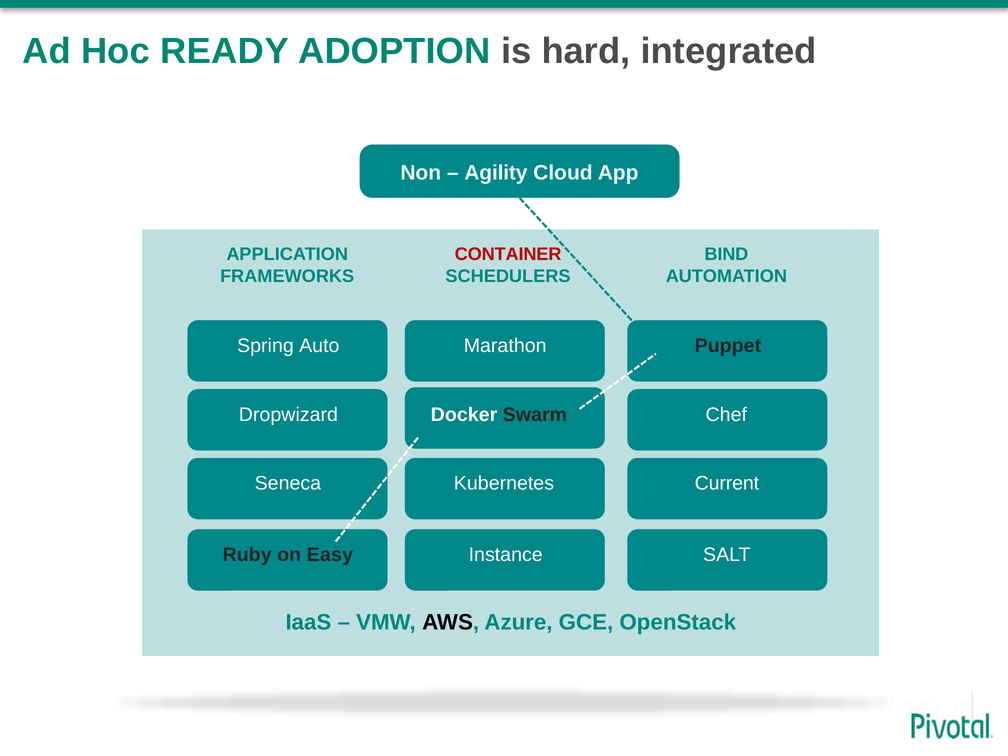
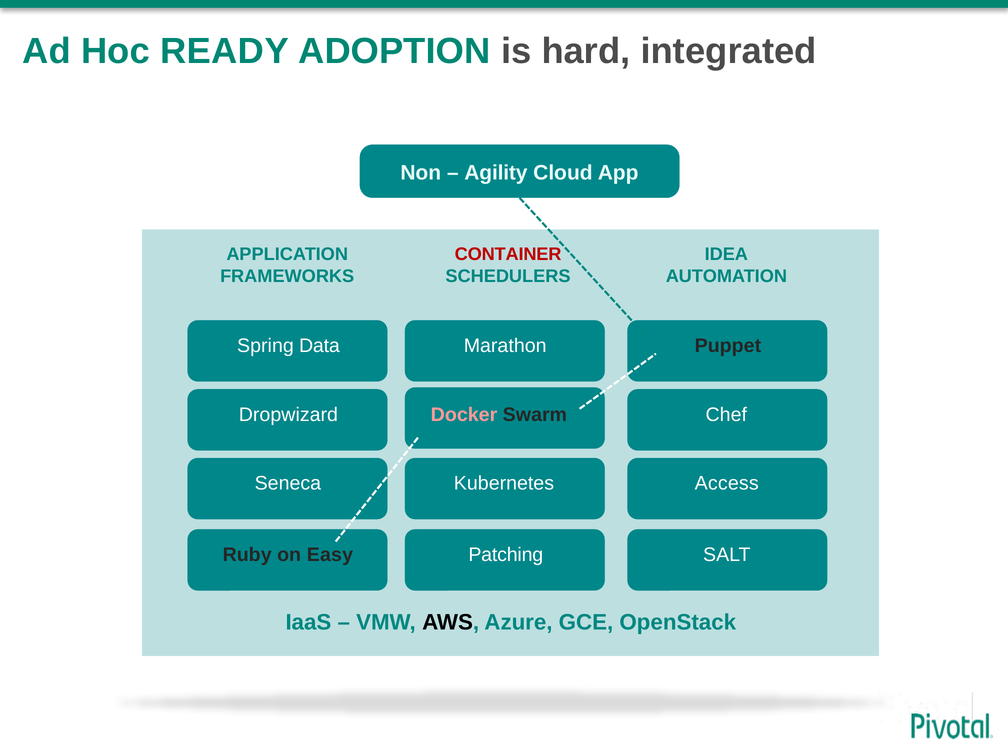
BIND: BIND -> IDEA
Auto: Auto -> Data
Docker colour: white -> pink
Current: Current -> Access
Instance: Instance -> Patching
